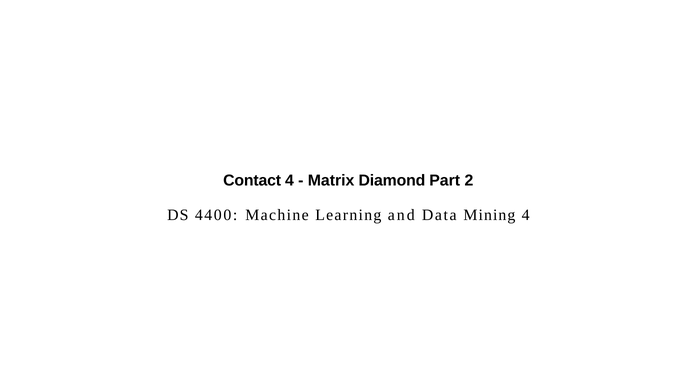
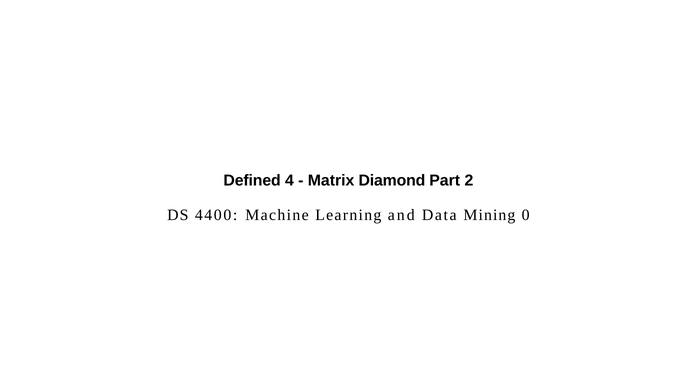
Contact: Contact -> Defined
Mining 4: 4 -> 0
